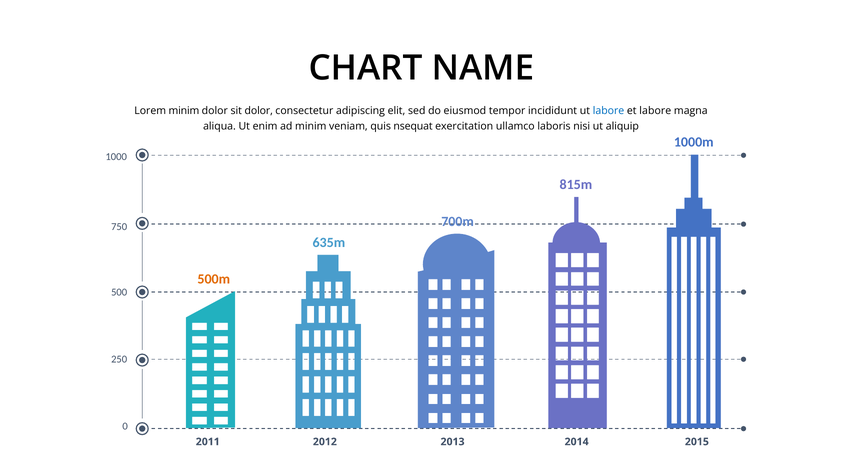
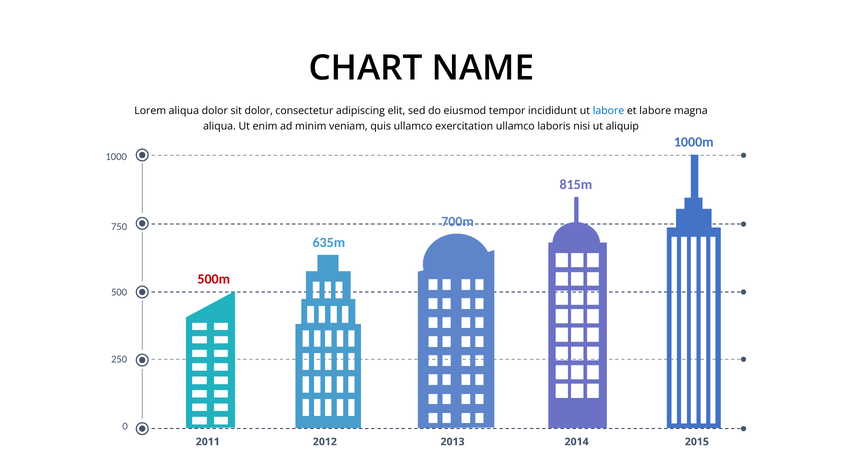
Lorem minim: minim -> aliqua
quis nsequat: nsequat -> ullamco
500m colour: orange -> red
